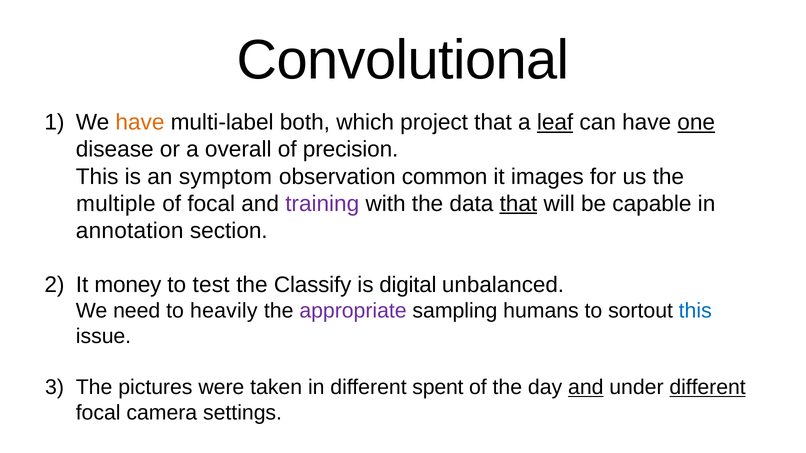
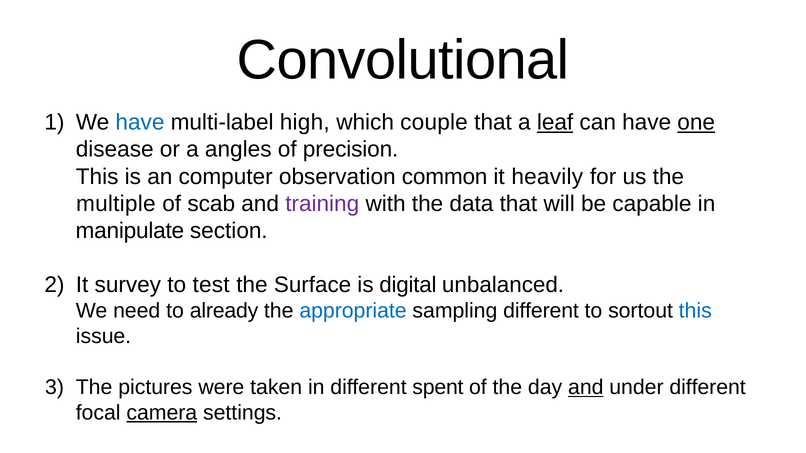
have at (140, 123) colour: orange -> blue
both: both -> high
project: project -> couple
overall: overall -> angles
symptom: symptom -> computer
images: images -> heavily
of focal: focal -> scab
that at (518, 204) underline: present -> none
annotation: annotation -> manipulate
money: money -> survey
Classify: Classify -> Surface
heavily: heavily -> already
appropriate colour: purple -> blue
sampling humans: humans -> different
different at (708, 388) underline: present -> none
camera underline: none -> present
